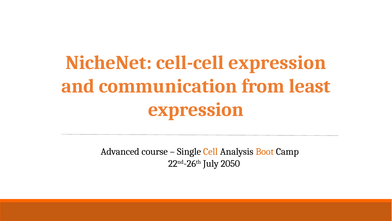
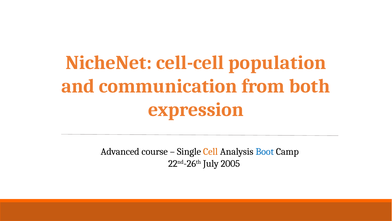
cell-cell expression: expression -> population
least: least -> both
Boot colour: orange -> blue
2050: 2050 -> 2005
